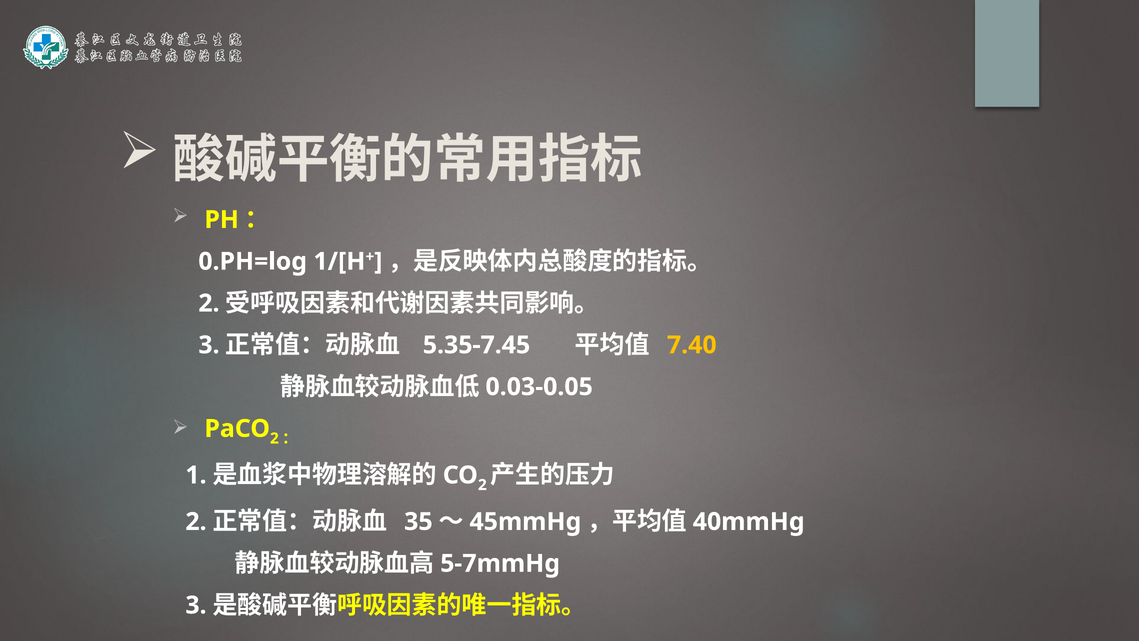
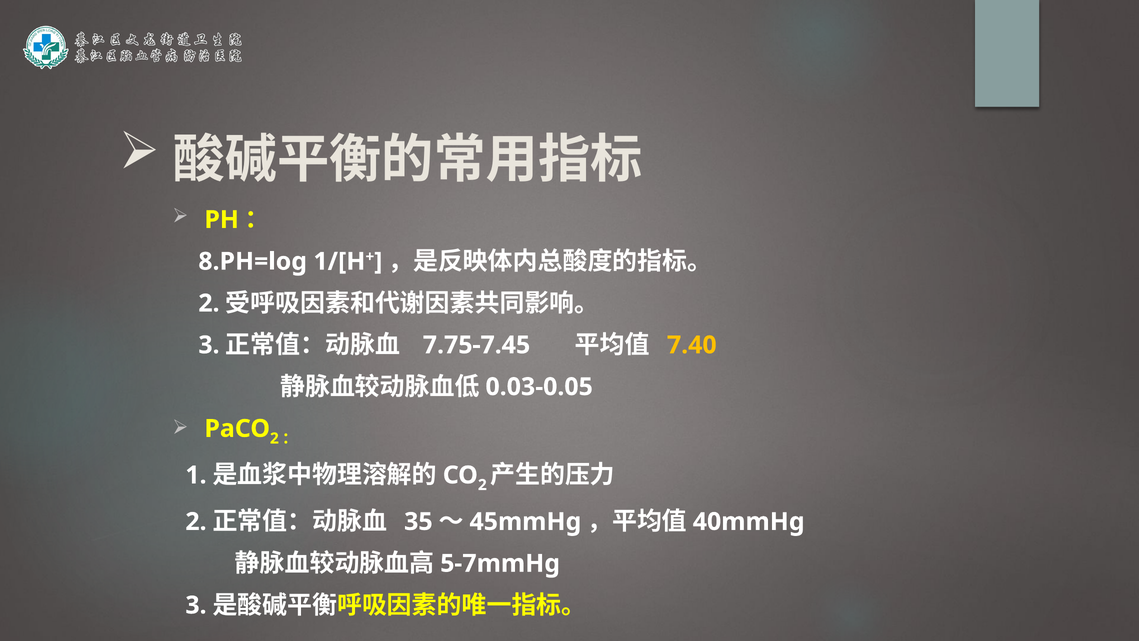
0.PH=log: 0.PH=log -> 8.PH=log
5.35-7.45: 5.35-7.45 -> 7.75-7.45
